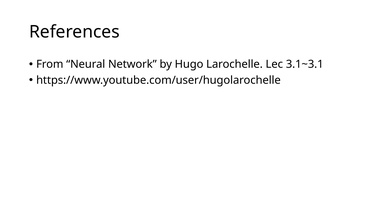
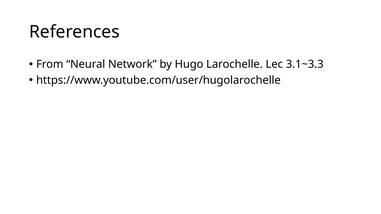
3.1~3.1: 3.1~3.1 -> 3.1~3.3
